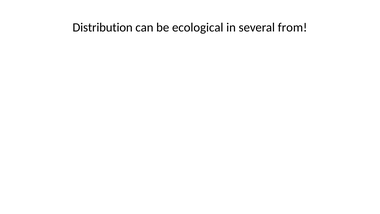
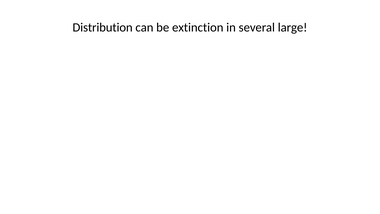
ecological: ecological -> extinction
from: from -> large
